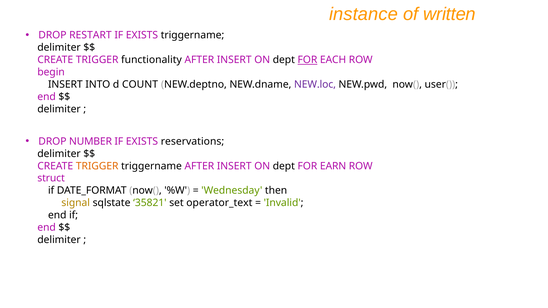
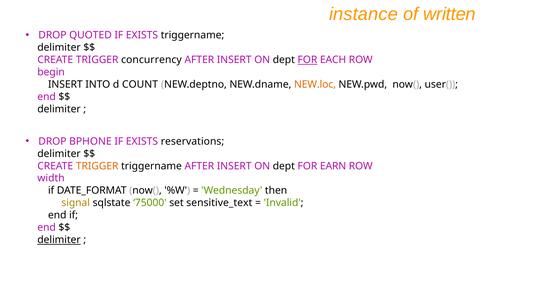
RESTART: RESTART -> QUOTED
functionality: functionality -> concurrency
NEW.loc colour: purple -> orange
NUMBER: NUMBER -> BPHONE
struct: struct -> width
35821: 35821 -> 75000
operator_text: operator_text -> sensitive_text
delimiter at (59, 240) underline: none -> present
